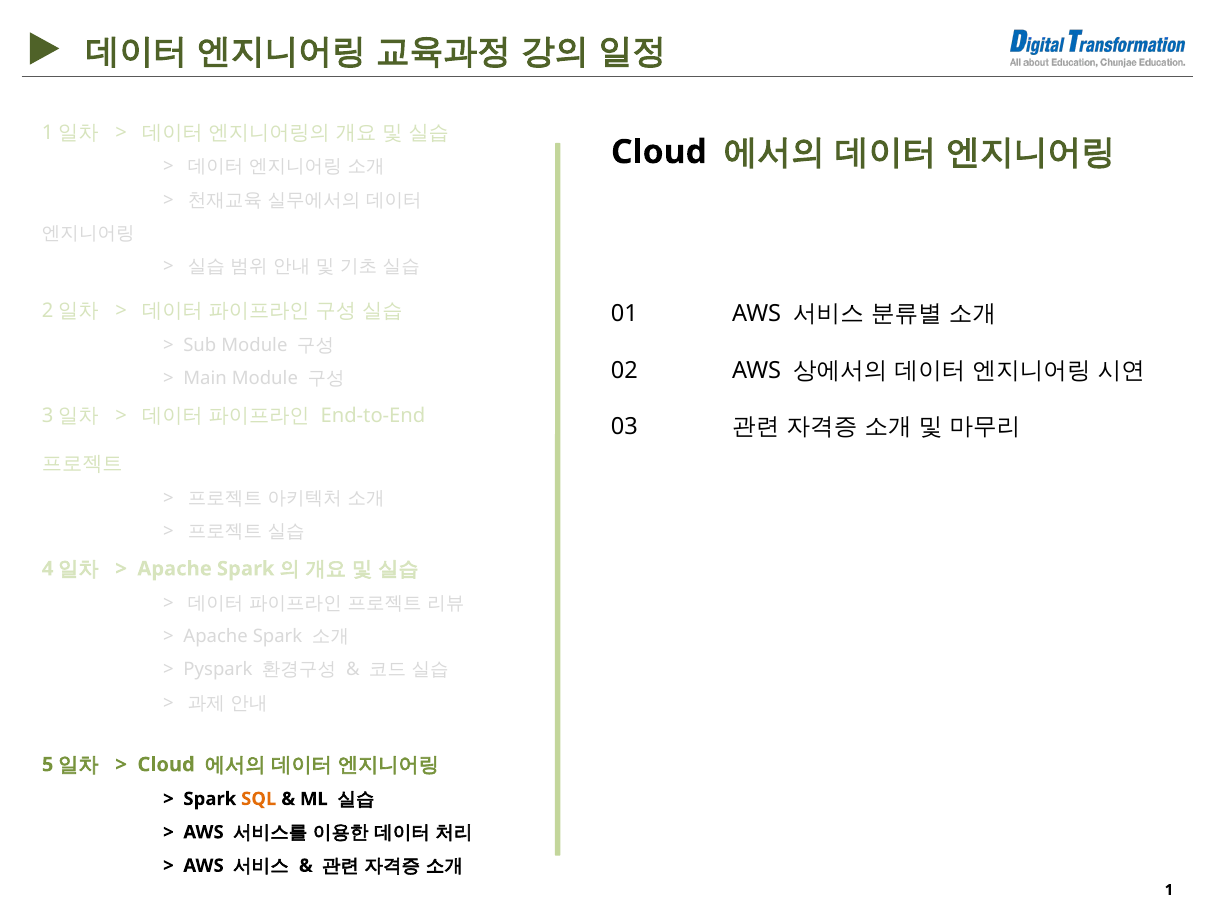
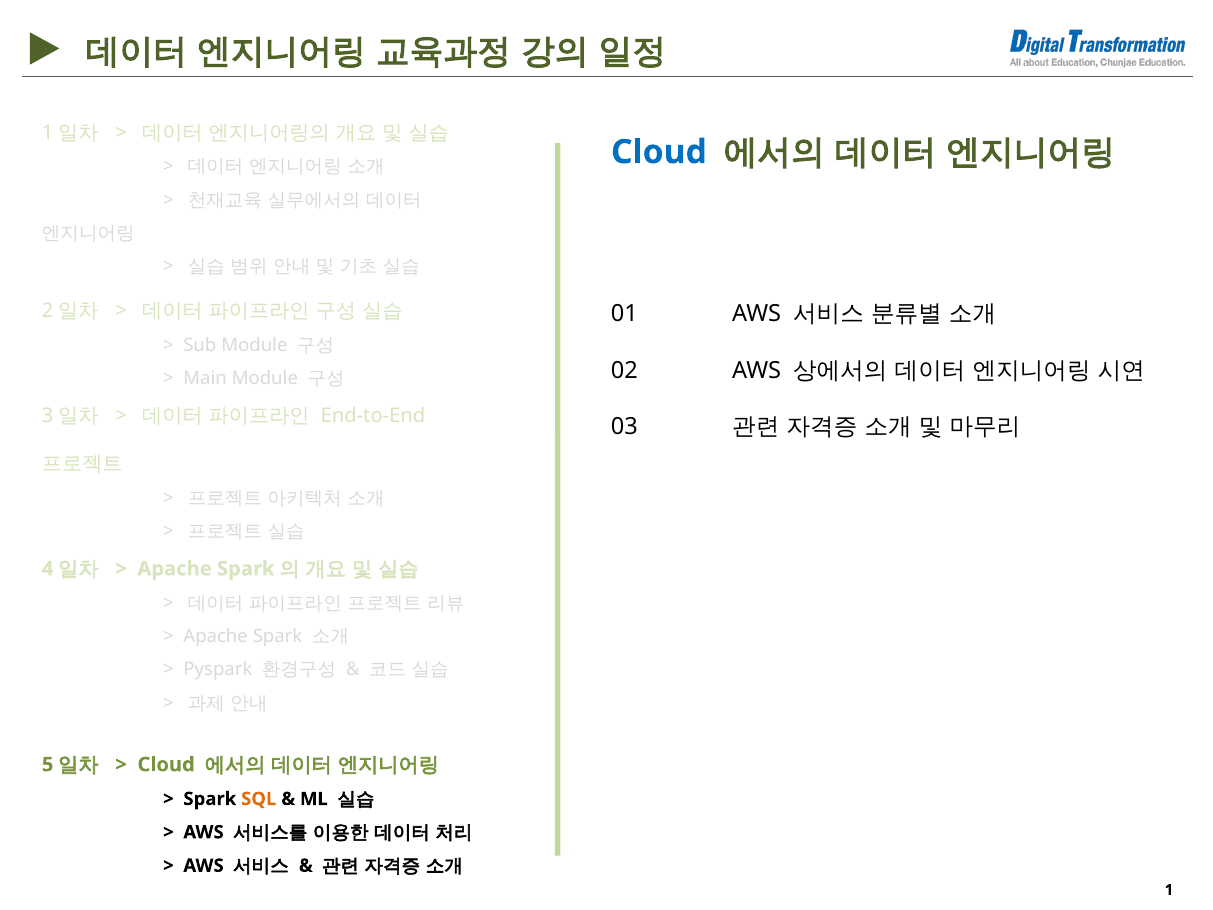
Cloud at (659, 152) colour: black -> blue
